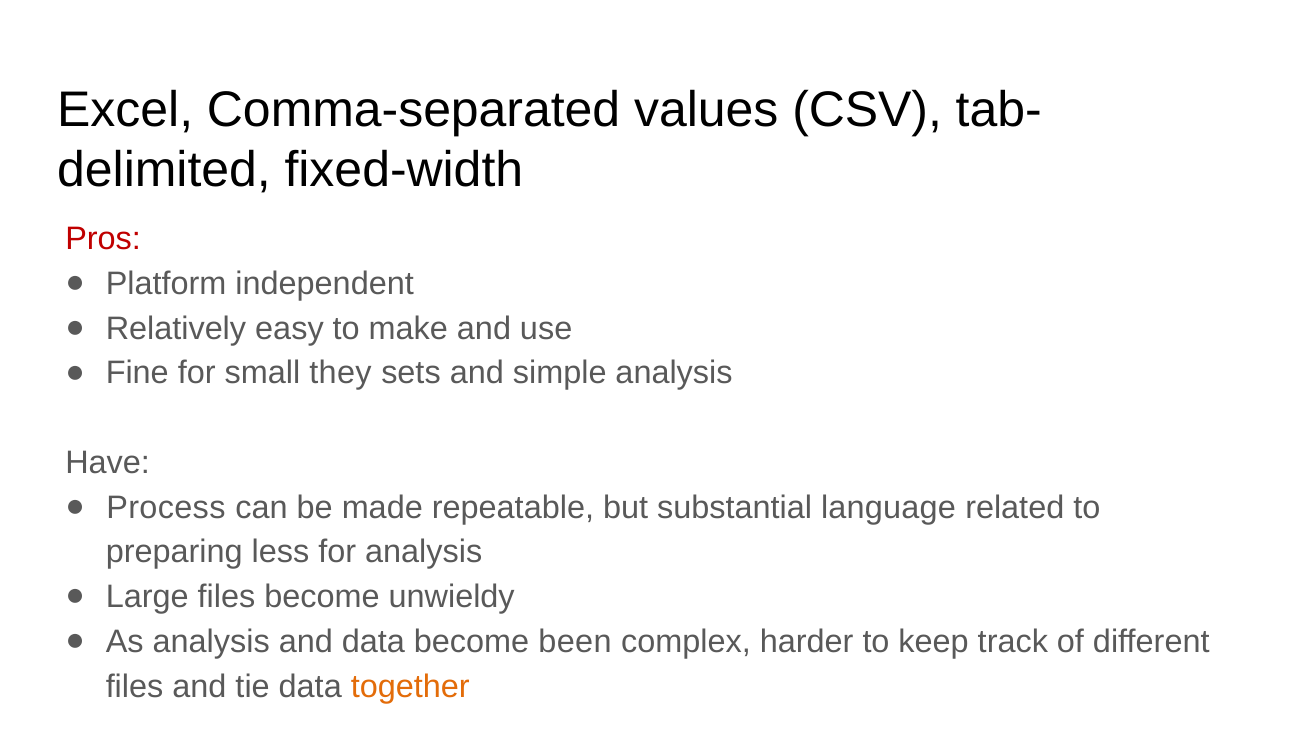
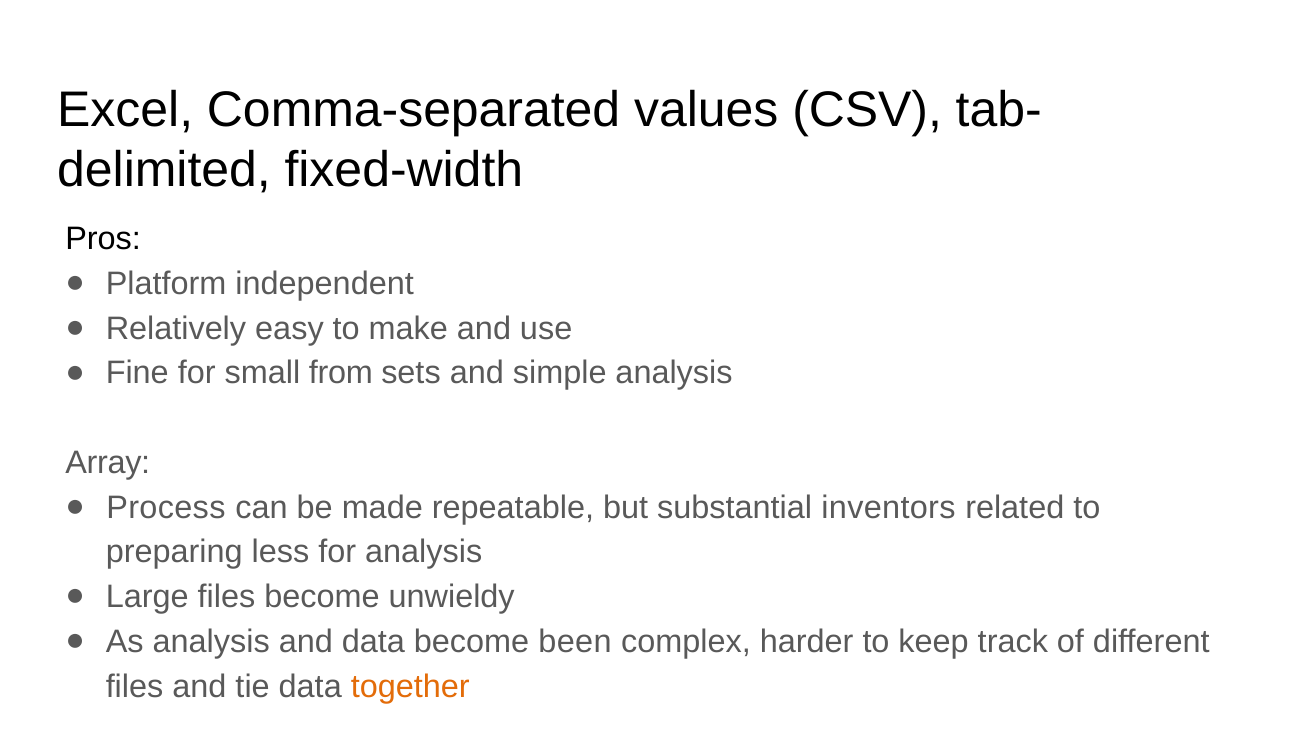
Pros colour: red -> black
they: they -> from
Have: Have -> Array
language: language -> inventors
